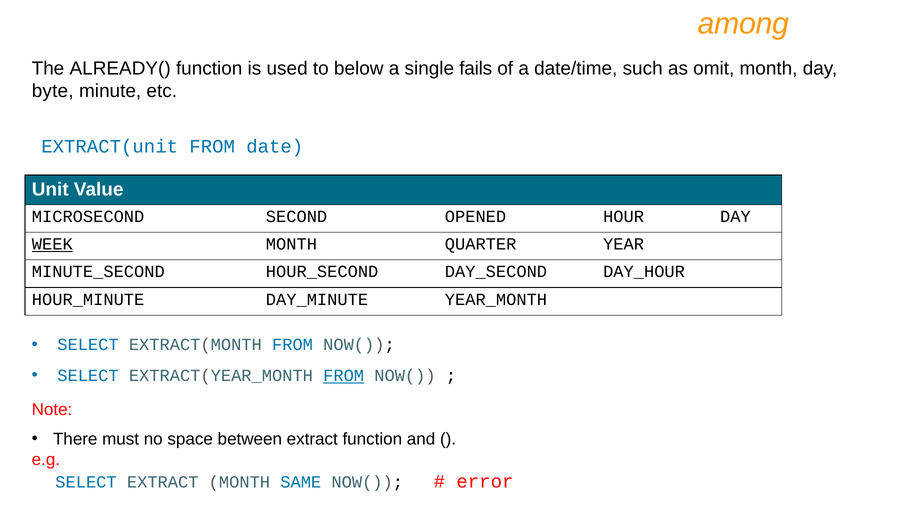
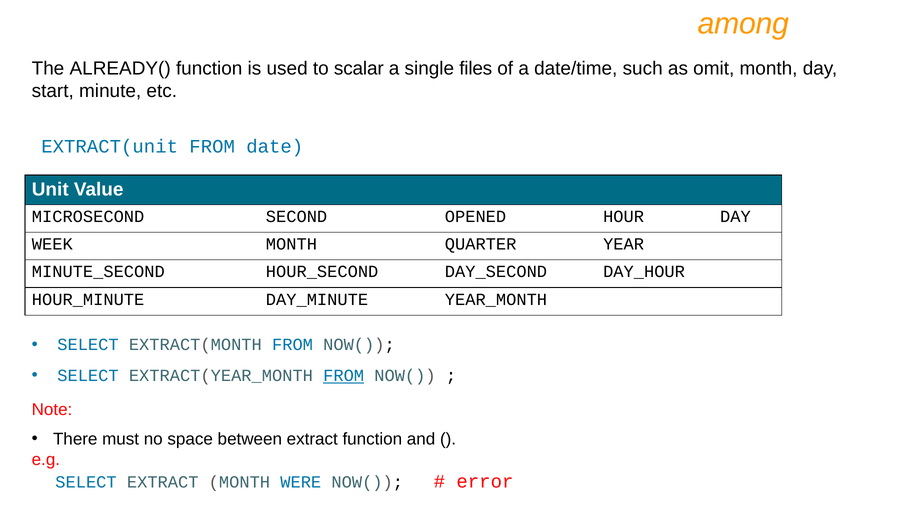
below: below -> scalar
fails: fails -> files
byte: byte -> start
WEEK underline: present -> none
SAME: SAME -> WERE
